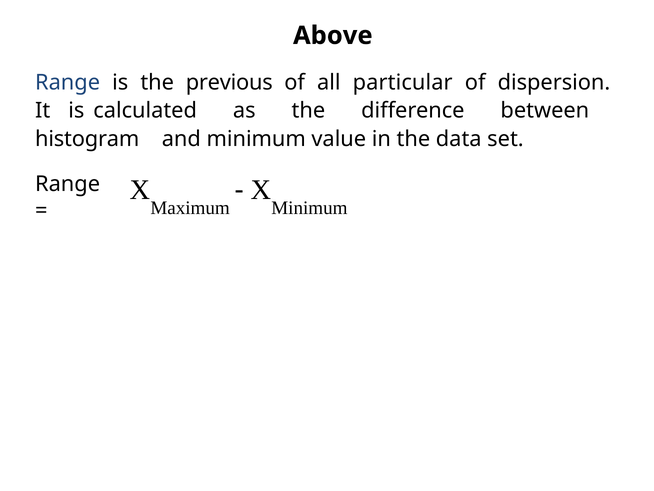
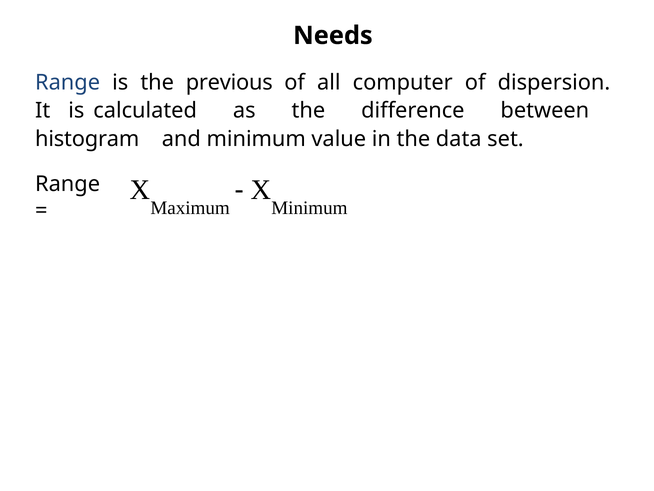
Above: Above -> Needs
particular: particular -> computer
